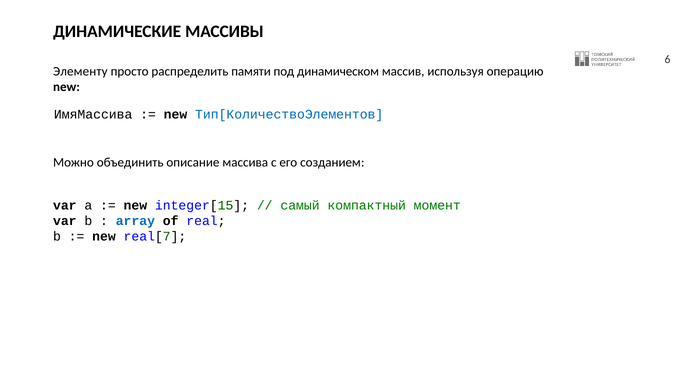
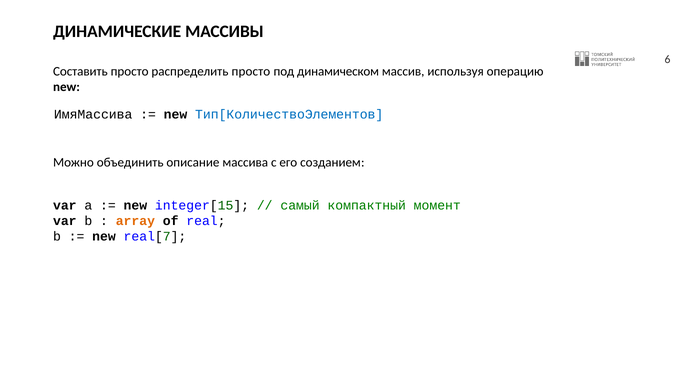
Элементу: Элементу -> Составить
распределить памяти: памяти -> просто
array colour: blue -> orange
